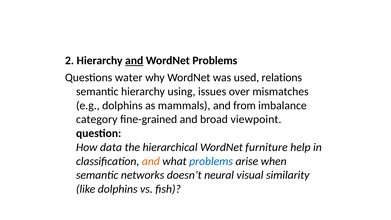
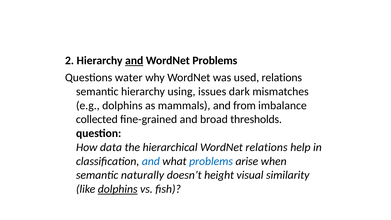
over: over -> dark
category: category -> collected
viewpoint: viewpoint -> thresholds
WordNet furniture: furniture -> relations
and at (151, 161) colour: orange -> blue
networks: networks -> naturally
neural: neural -> height
dolphins at (118, 189) underline: none -> present
